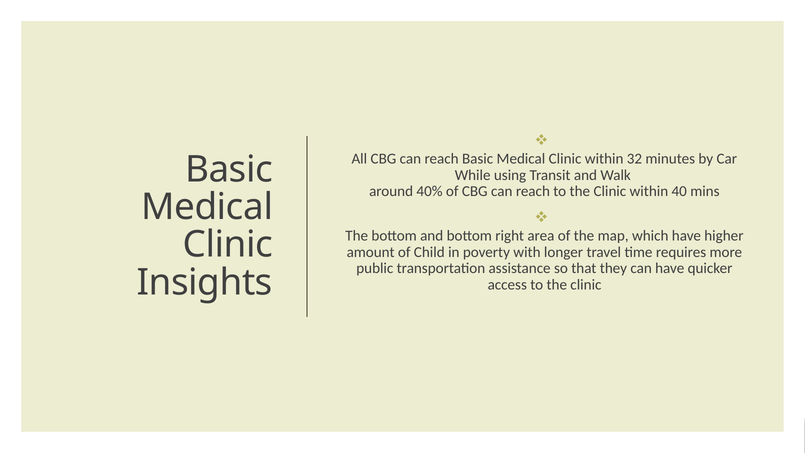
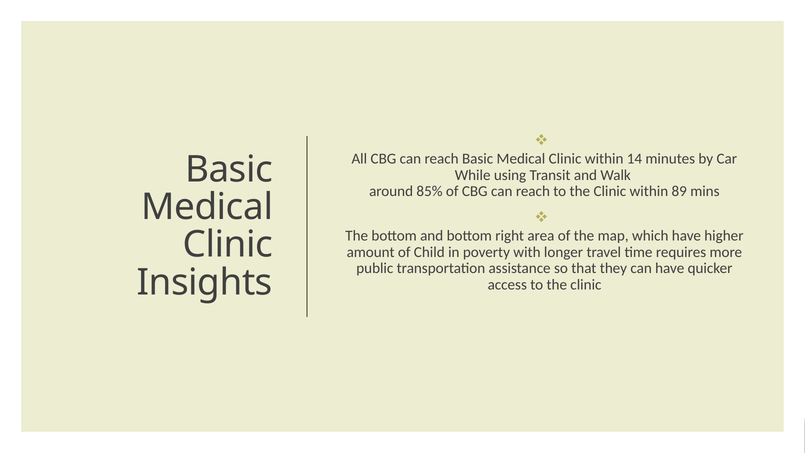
32: 32 -> 14
40%: 40% -> 85%
40: 40 -> 89
